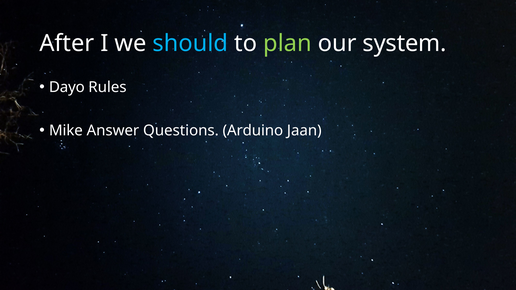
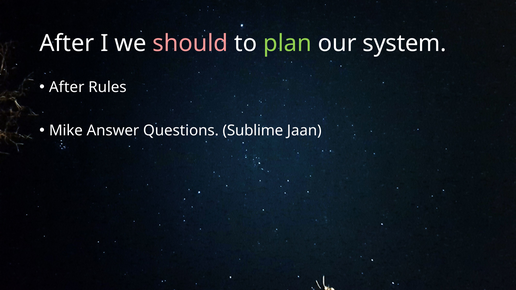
should colour: light blue -> pink
Dayo at (67, 87): Dayo -> After
Arduino: Arduino -> Sublime
